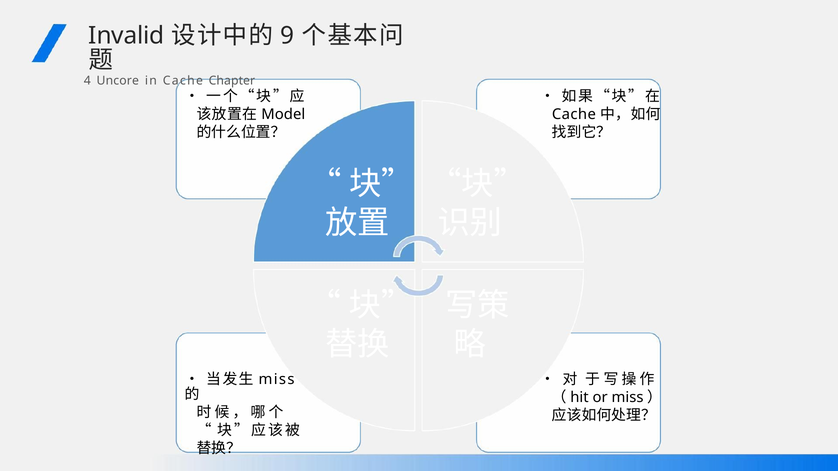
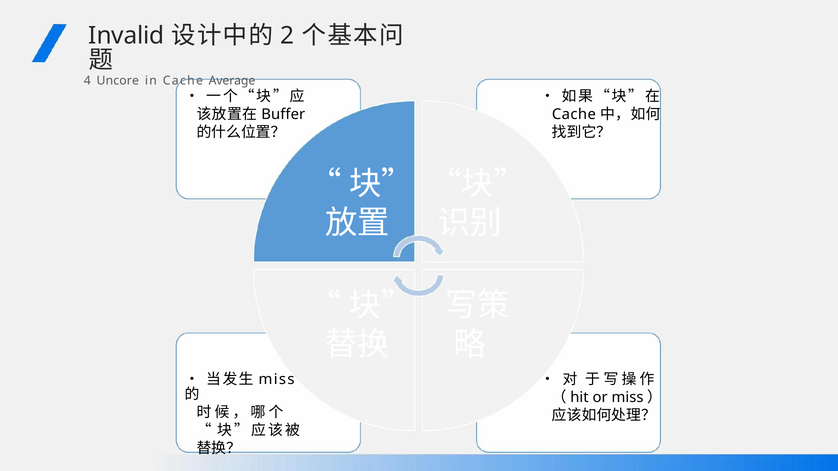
9: 9 -> 2
Chapter: Chapter -> Average
Model: Model -> Buffer
